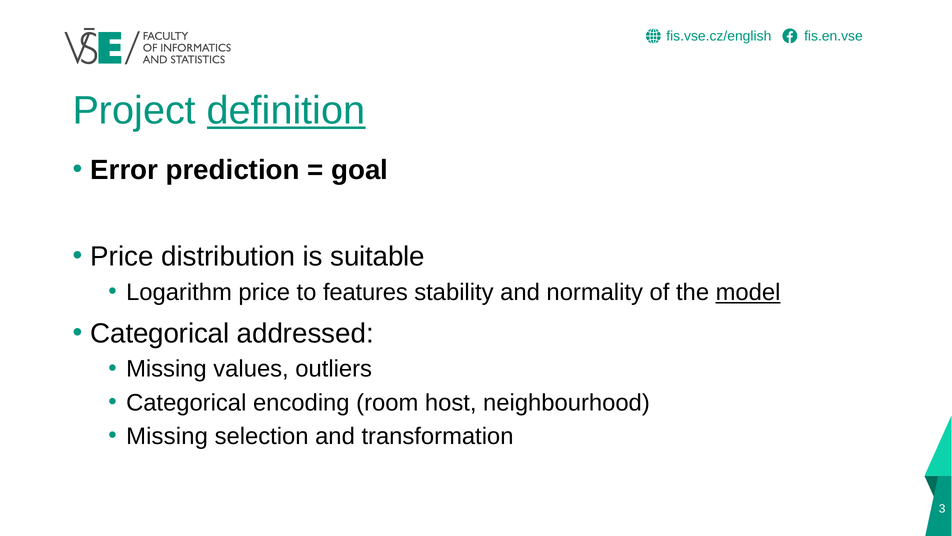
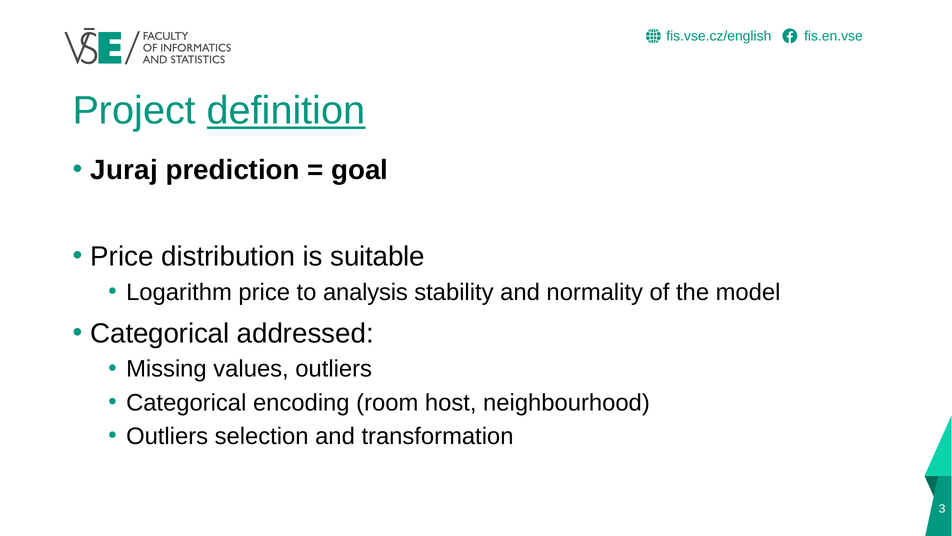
Error: Error -> Juraj
features: features -> analysis
model underline: present -> none
Missing at (167, 436): Missing -> Outliers
